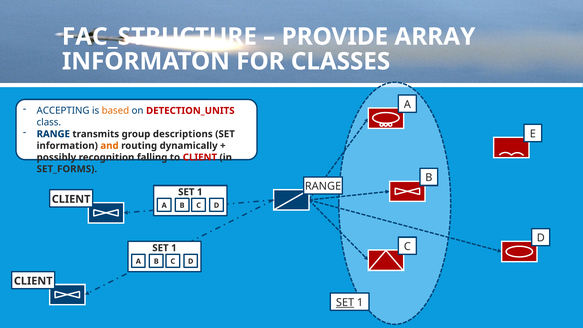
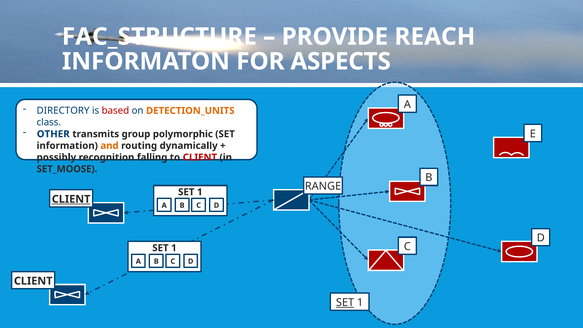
ARRAY: ARRAY -> REACH
CLASSES: CLASSES -> ASPECTS
ACCEPTING: ACCEPTING -> DIRECTORY
based colour: orange -> red
DETECTION_UNITS colour: red -> orange
RANGE at (53, 134): RANGE -> OTHER
descriptions: descriptions -> polymorphic
SET_FORMS: SET_FORMS -> SET_MOOSE
CLIENT at (71, 199) underline: none -> present
